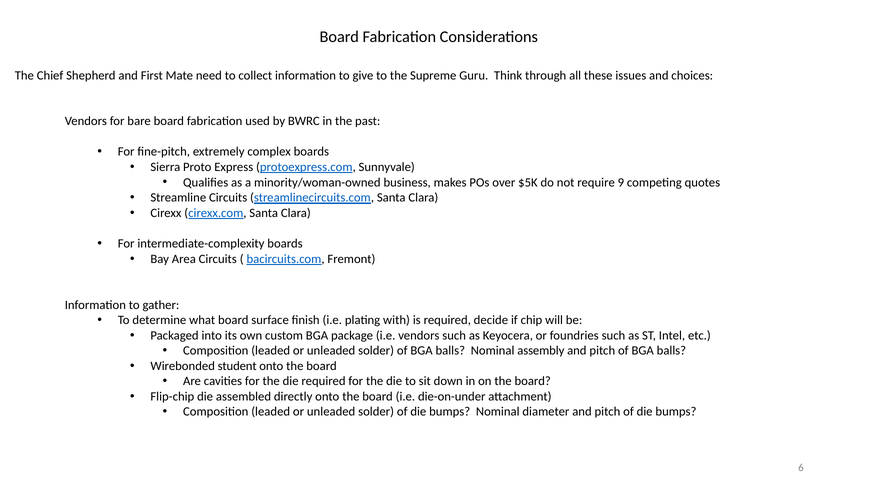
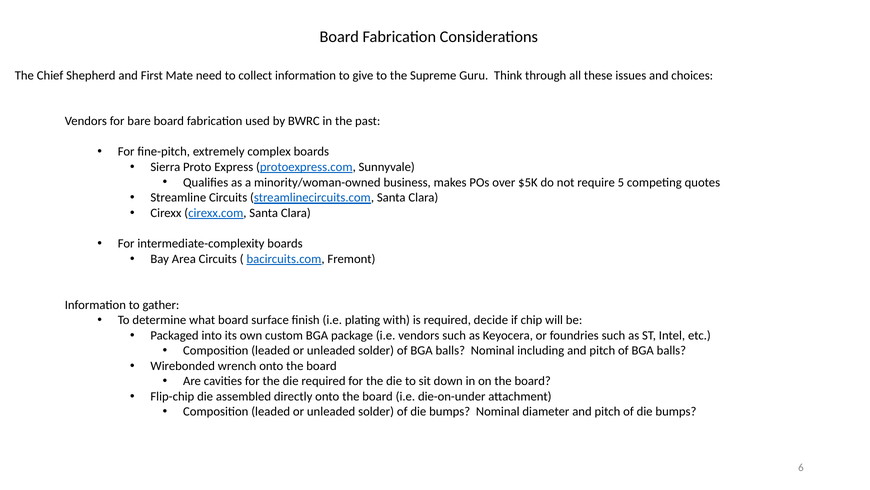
9: 9 -> 5
assembly: assembly -> including
student: student -> wrench
